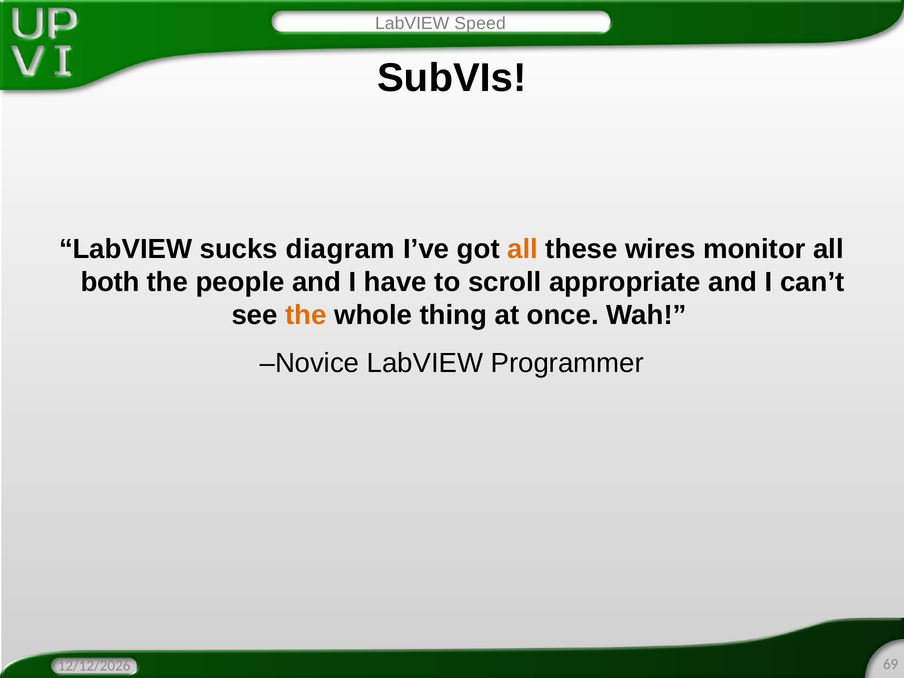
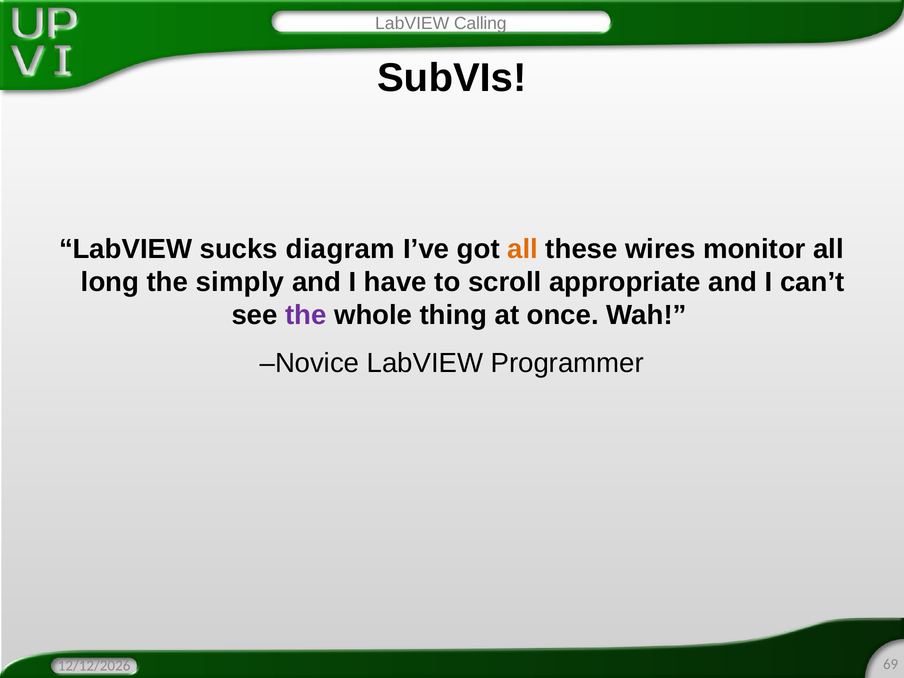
Speed: Speed -> Calling
both: both -> long
people: people -> simply
the at (306, 315) colour: orange -> purple
